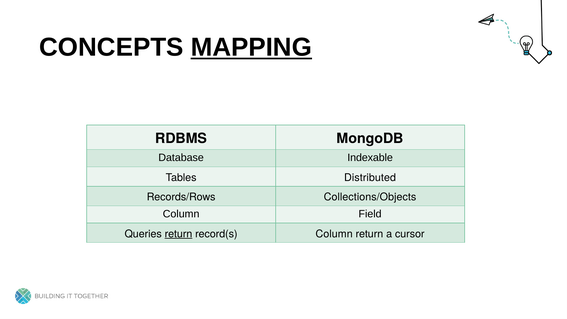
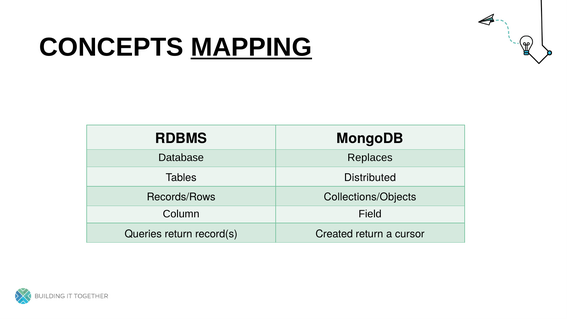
Indexable: Indexable -> Replaces
return at (178, 234) underline: present -> none
record(s Column: Column -> Created
